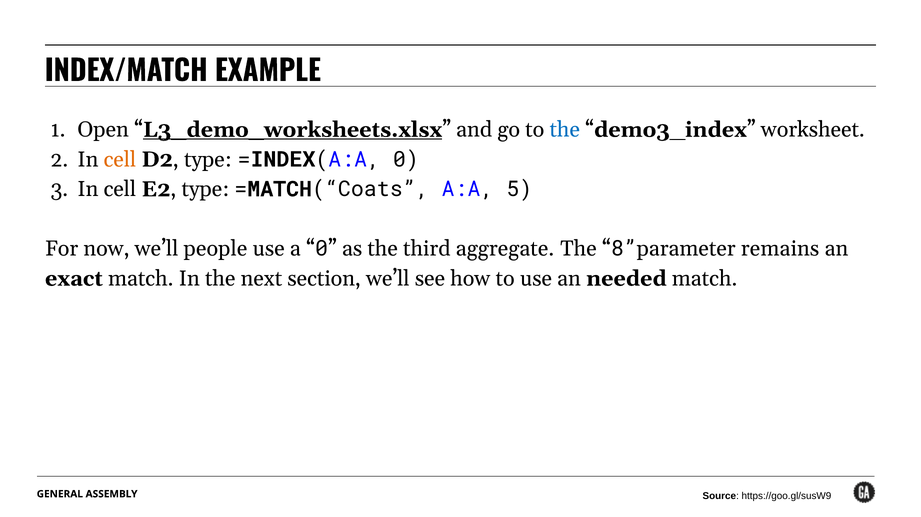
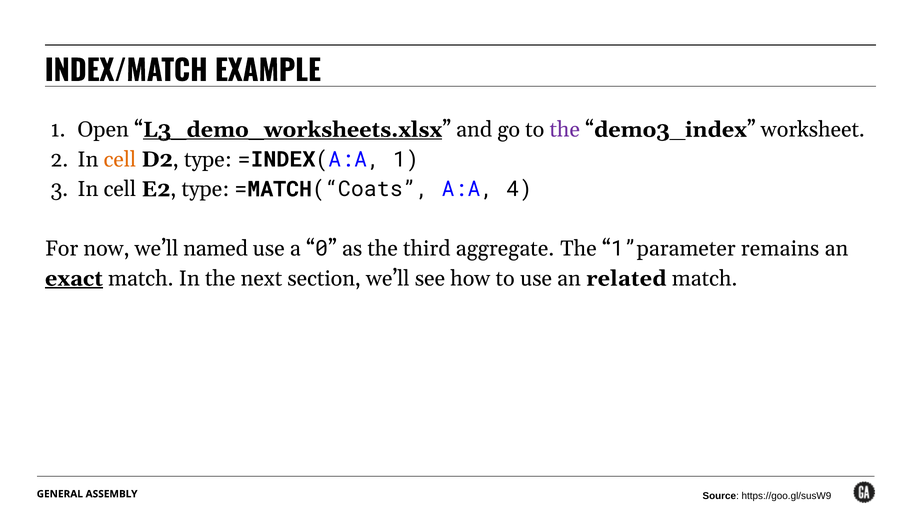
the at (565, 130) colour: blue -> purple
=INDEX(A:A 0: 0 -> 1
5: 5 -> 4
people: people -> named
8 at (624, 249): 8 -> 1
exact underline: none -> present
needed: needed -> related
